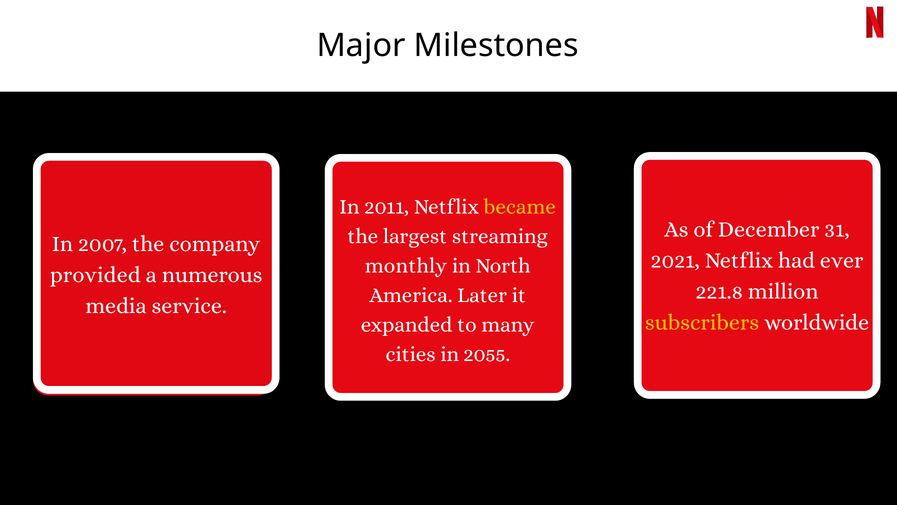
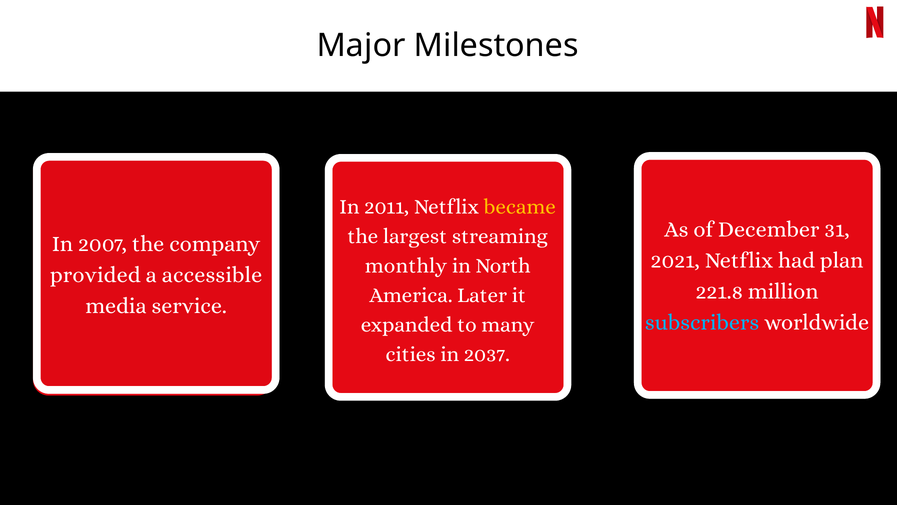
ever: ever -> plan
numerous: numerous -> accessible
subscribers colour: yellow -> light blue
2055: 2055 -> 2037
